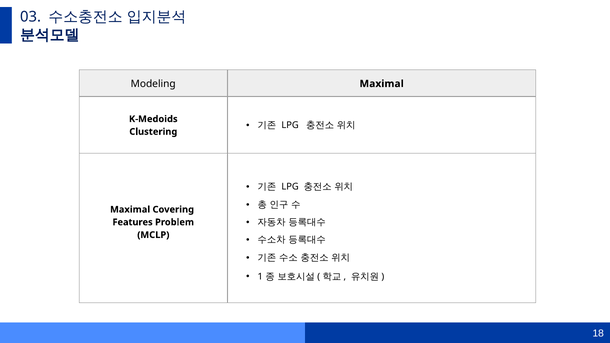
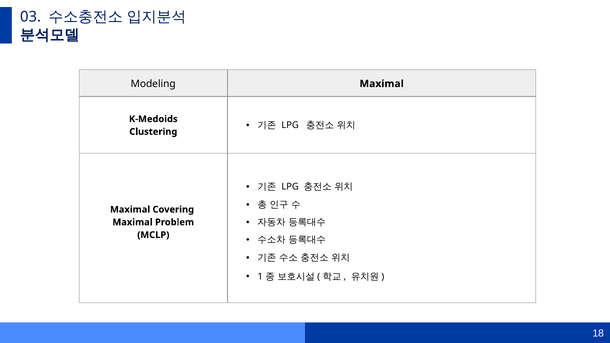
Features at (133, 222): Features -> Maximal
